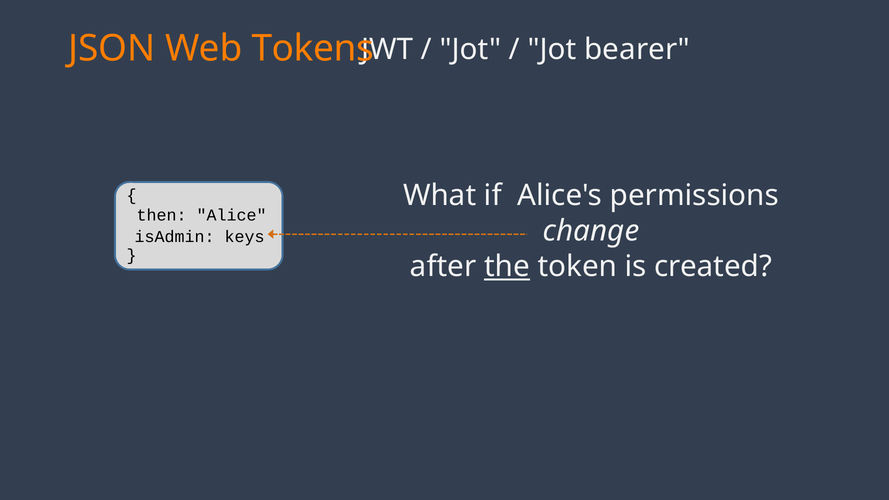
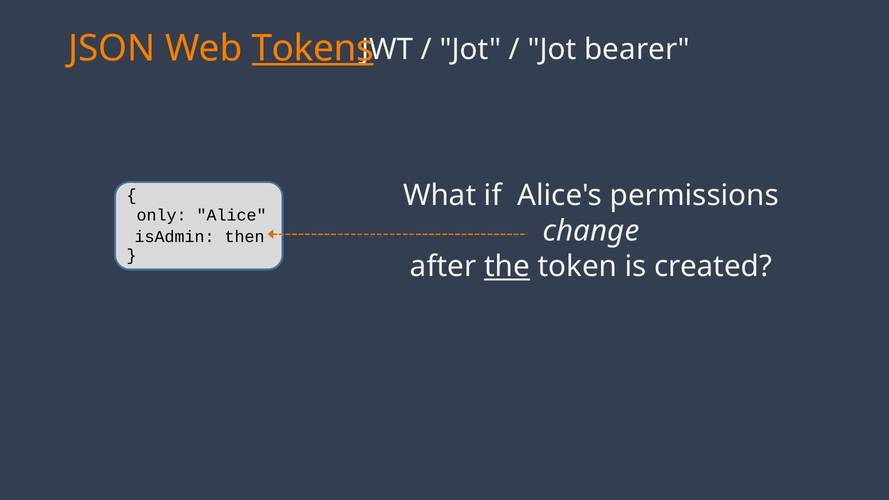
Tokens underline: none -> present
then: then -> only
keys: keys -> then
